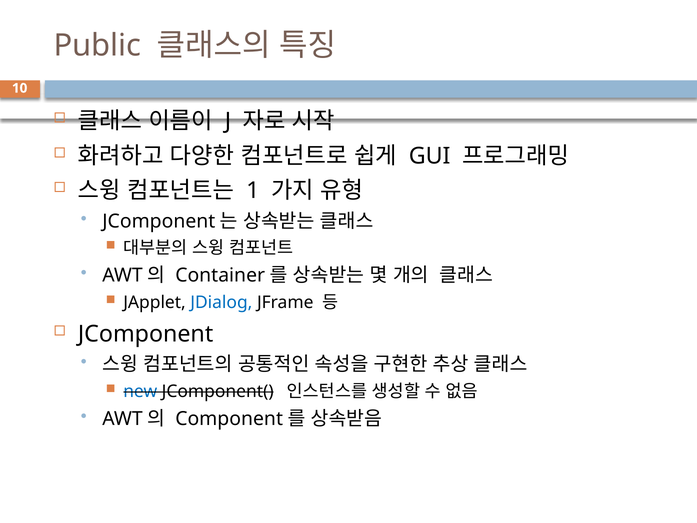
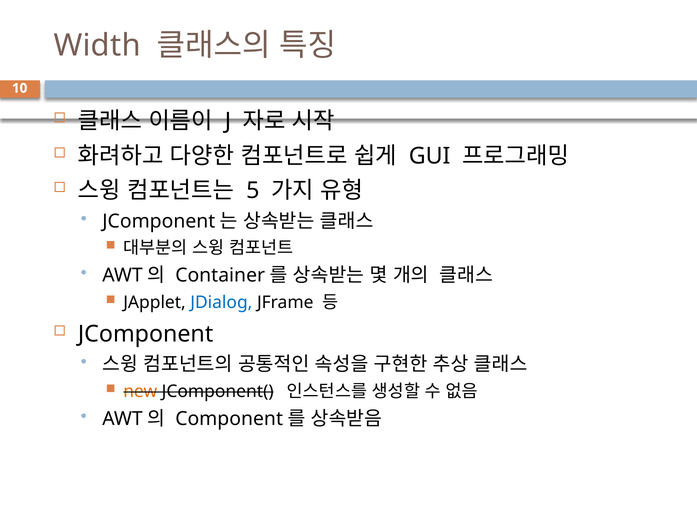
Public: Public -> Width
1: 1 -> 5
new colour: blue -> orange
